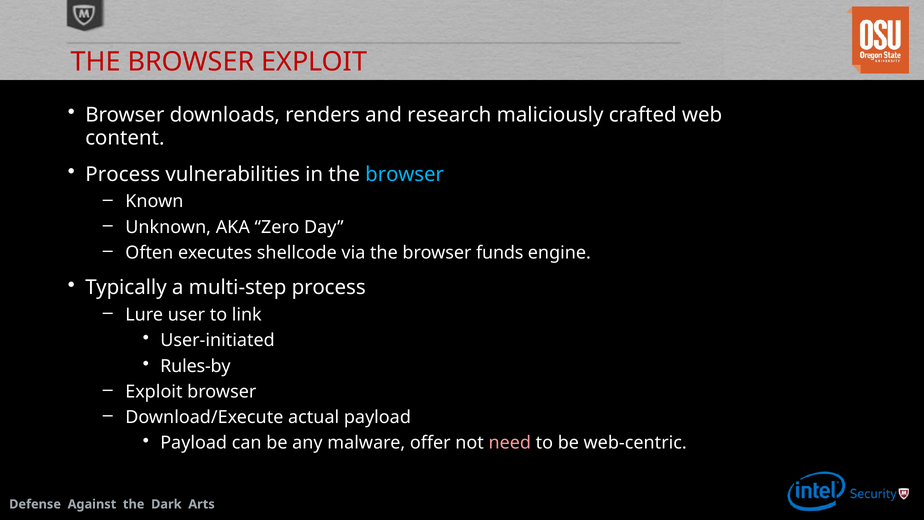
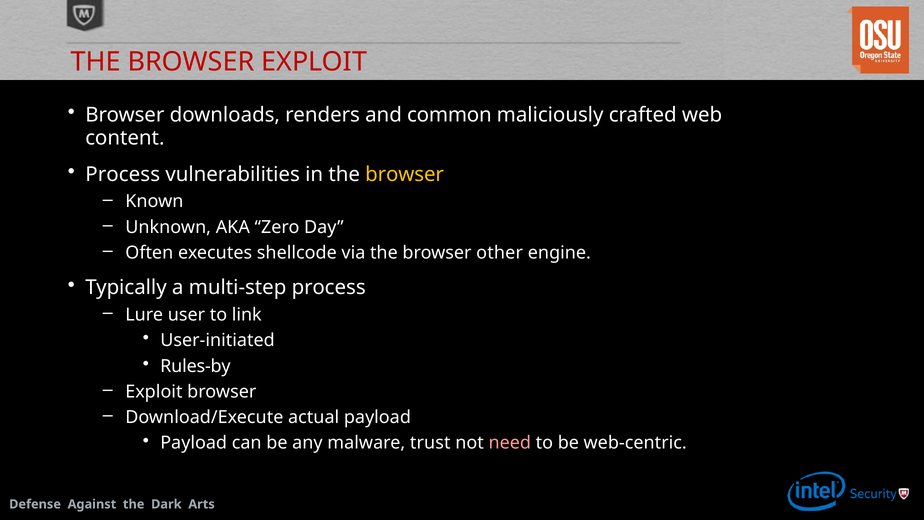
research: research -> common
browser at (405, 174) colour: light blue -> yellow
funds: funds -> other
offer: offer -> trust
